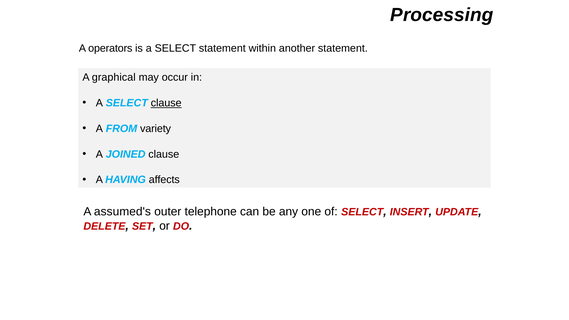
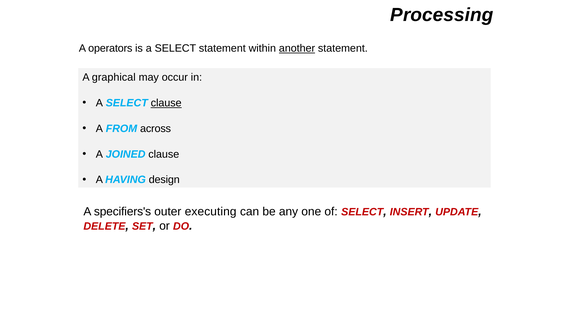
another underline: none -> present
variety: variety -> across
affects: affects -> design
assumed's: assumed's -> specifiers's
telephone: telephone -> executing
